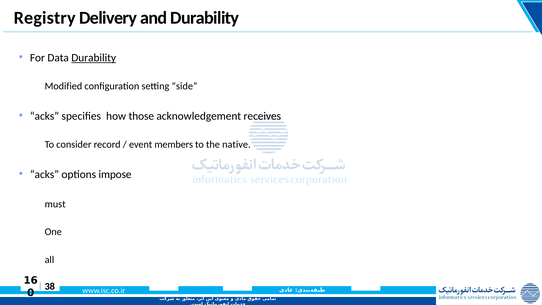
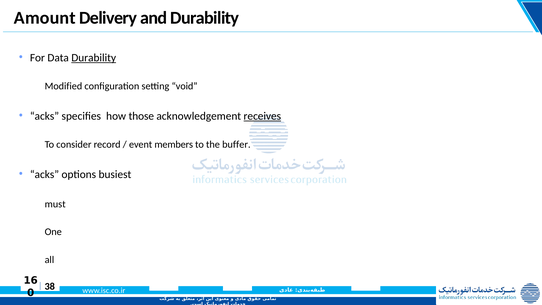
Registry: Registry -> Amount
side: side -> void
receives underline: none -> present
native: native -> buffer
impose: impose -> busiest
